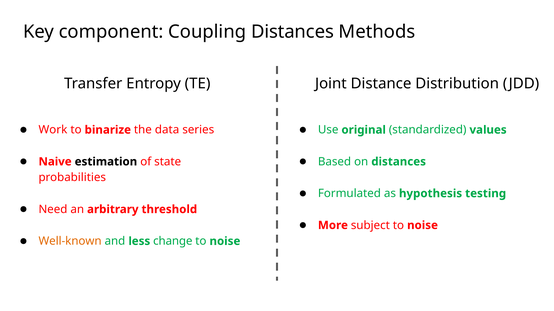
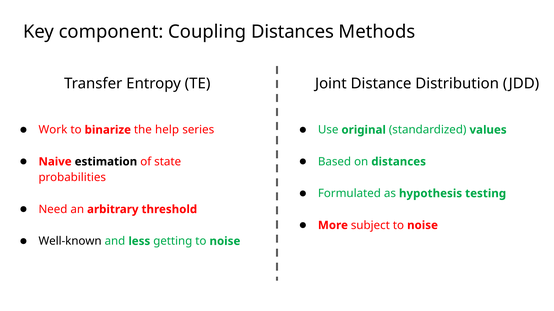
data: data -> help
Well-known colour: orange -> black
change: change -> getting
